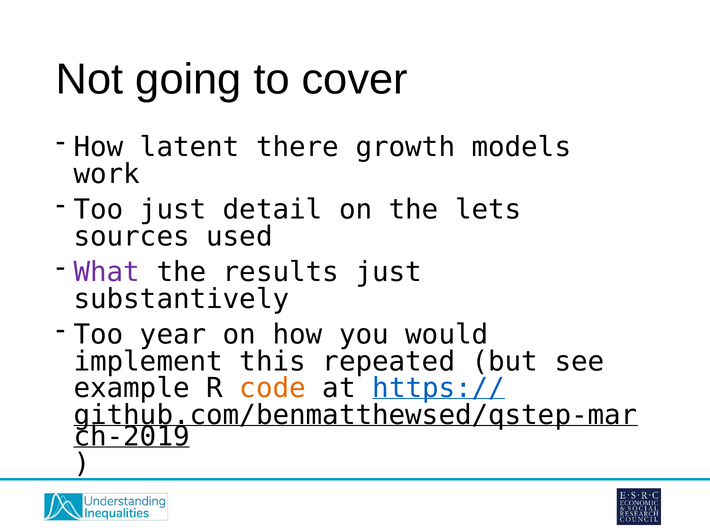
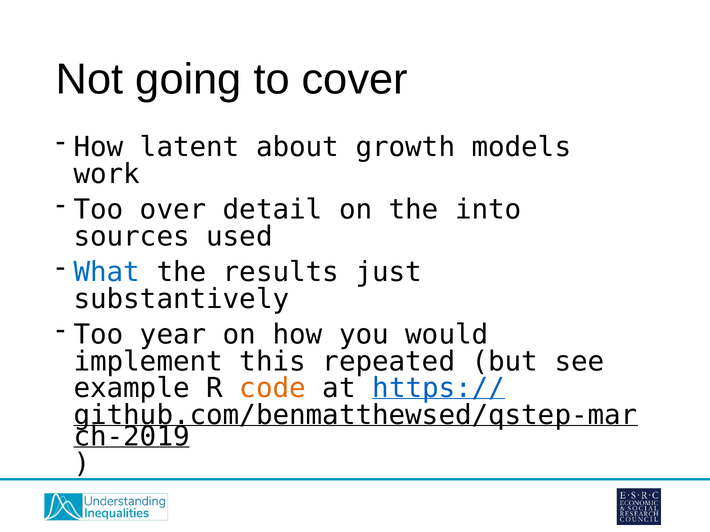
there: there -> about
Too just: just -> over
lets: lets -> into
What colour: purple -> blue
